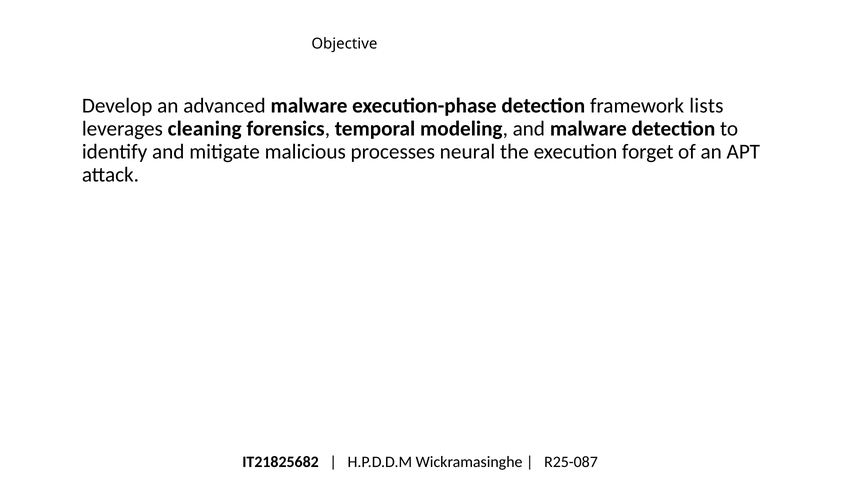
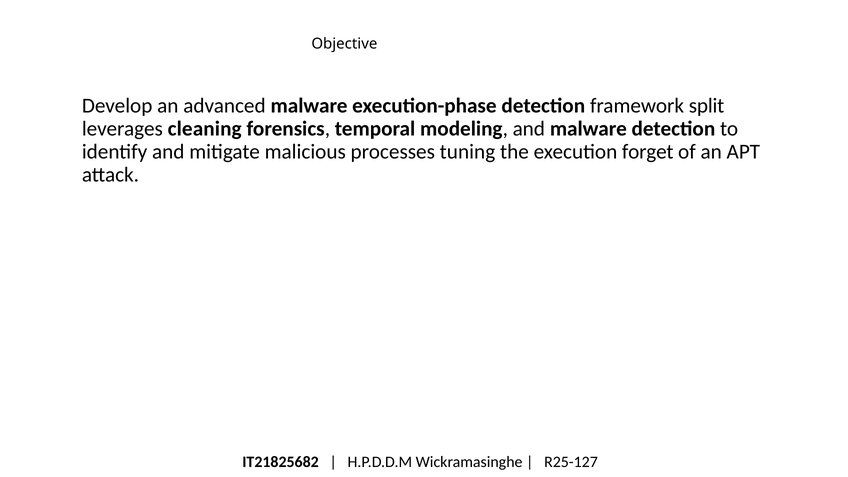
lists: lists -> split
neural: neural -> tuning
R25-087: R25-087 -> R25-127
